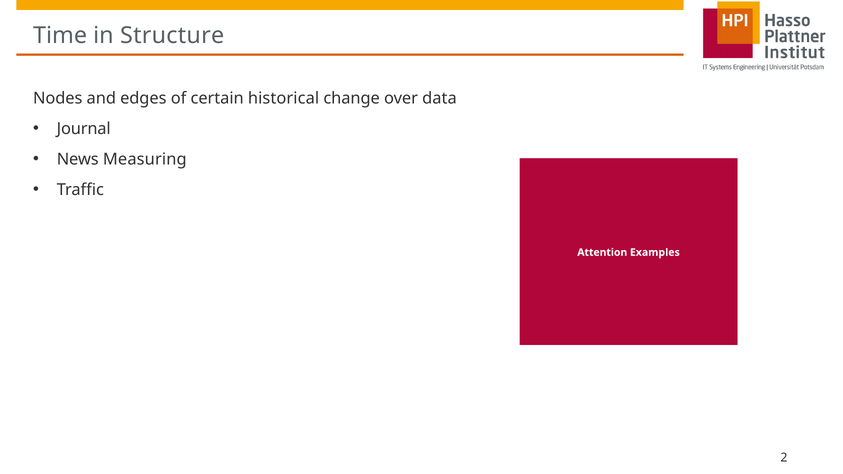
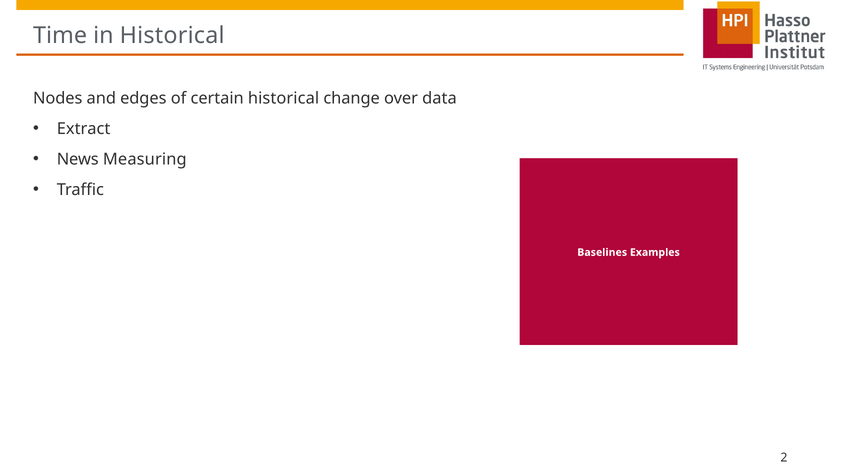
in Structure: Structure -> Historical
Journal: Journal -> Extract
Attention: Attention -> Baselines
